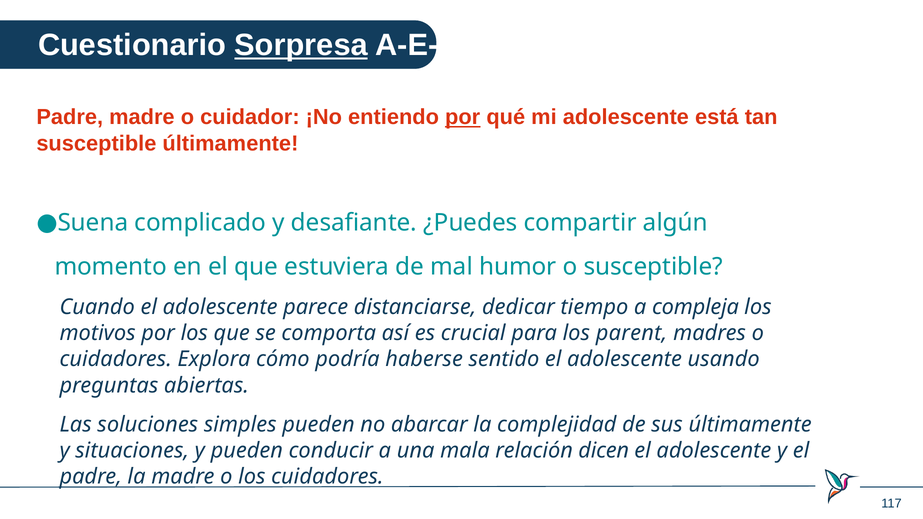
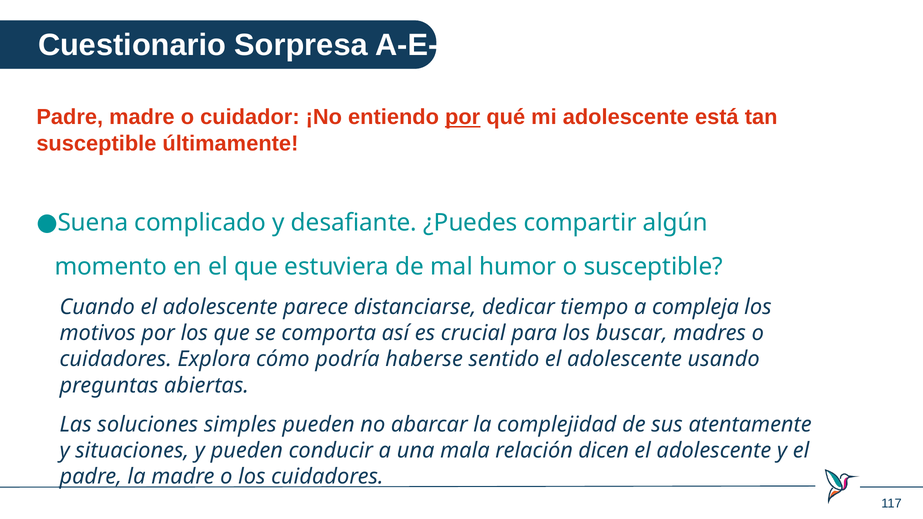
Sorpresa underline: present -> none
parent: parent -> buscar
sus últimamente: últimamente -> atentamente
